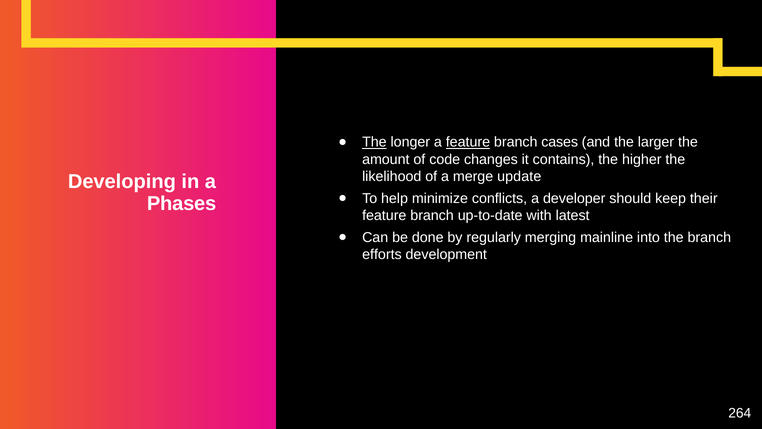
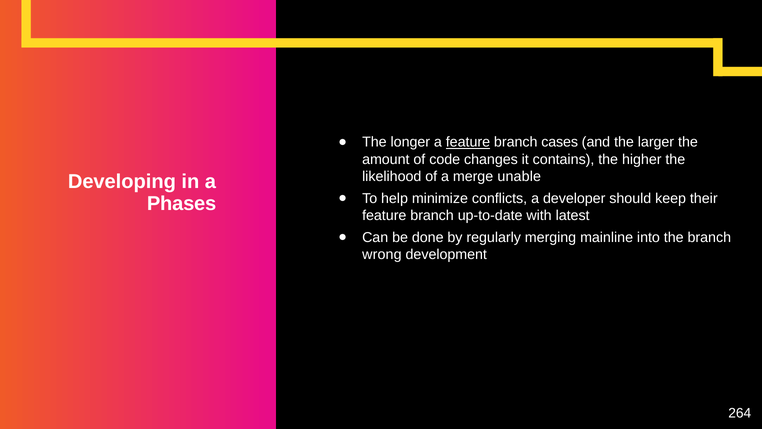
The at (374, 142) underline: present -> none
update: update -> unable
efforts: efforts -> wrong
